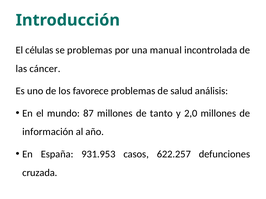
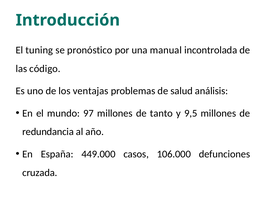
células: células -> tuning
se problemas: problemas -> pronóstico
cáncer: cáncer -> código
favorece: favorece -> ventajas
87: 87 -> 97
2,0: 2,0 -> 9,5
información: información -> redundancia
931.953: 931.953 -> 449.000
622.257: 622.257 -> 106.000
